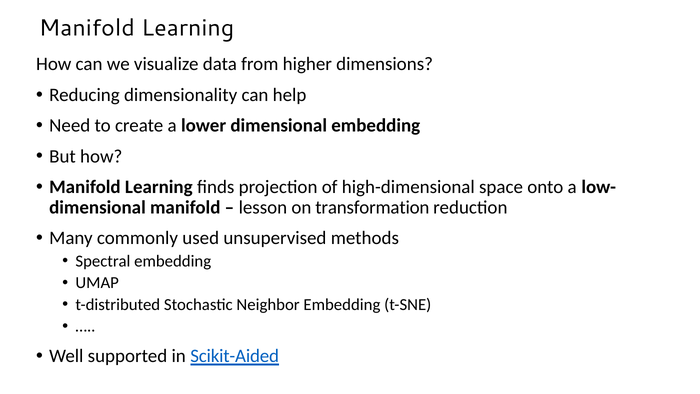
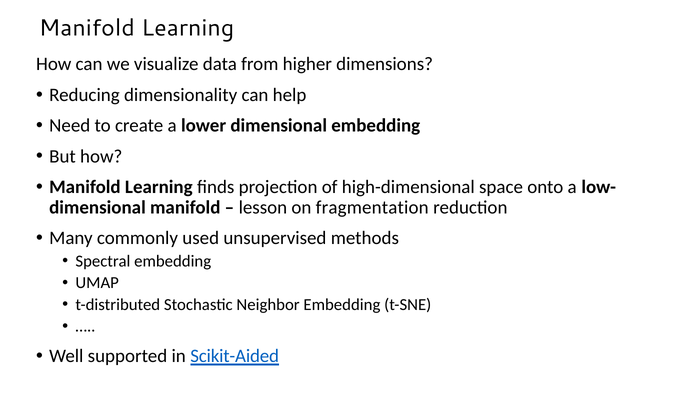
transformation: transformation -> fragmentation
